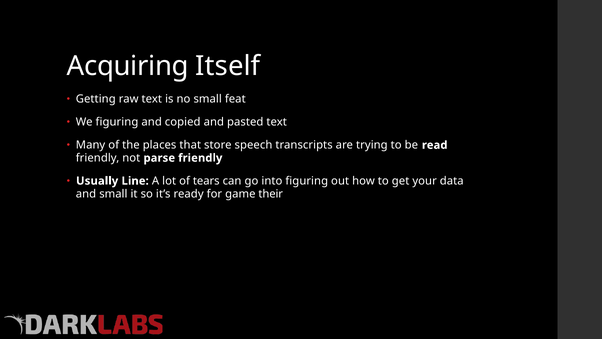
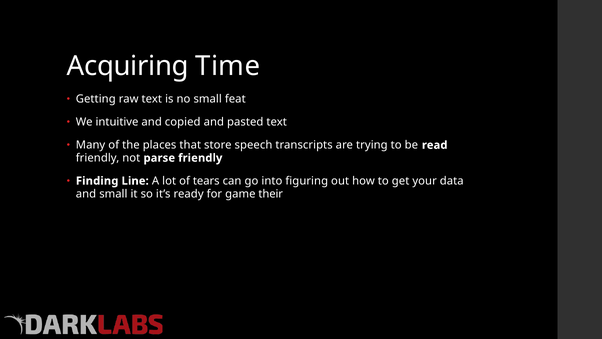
Itself: Itself -> Time
We figuring: figuring -> intuitive
Usually: Usually -> Finding
